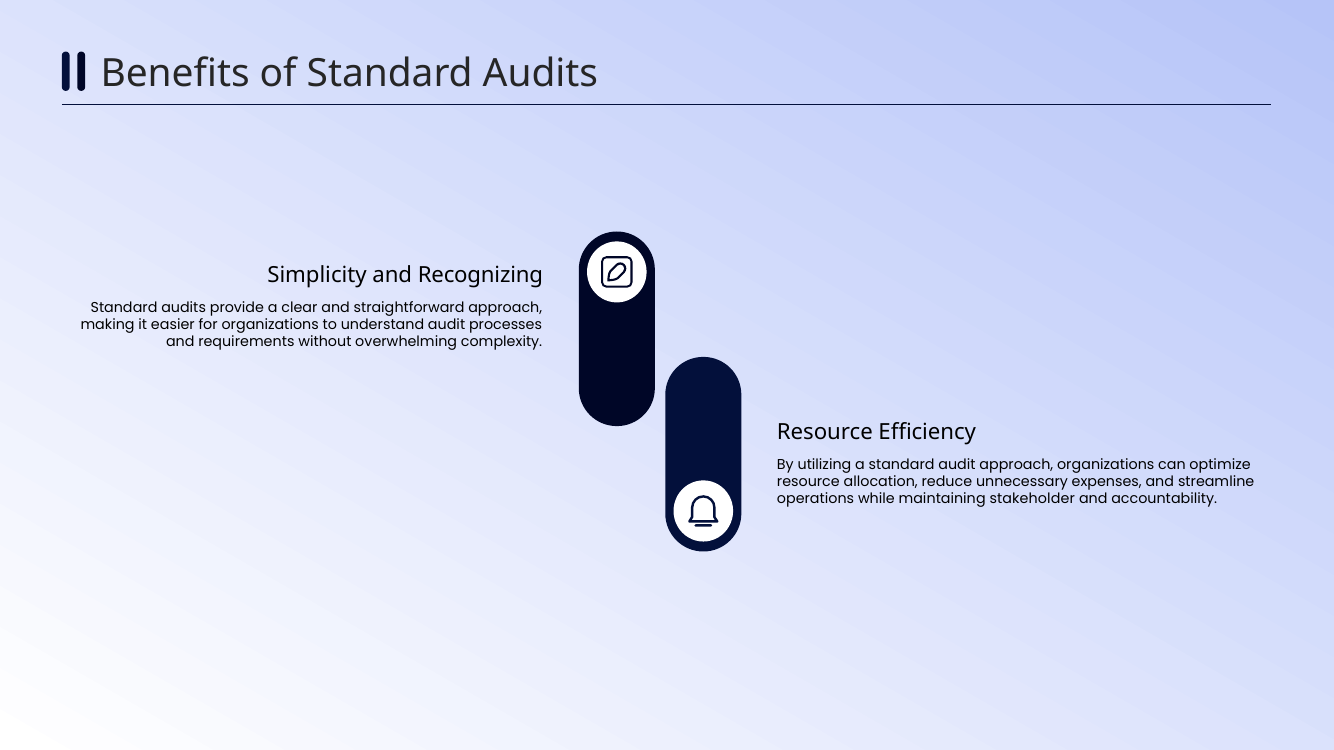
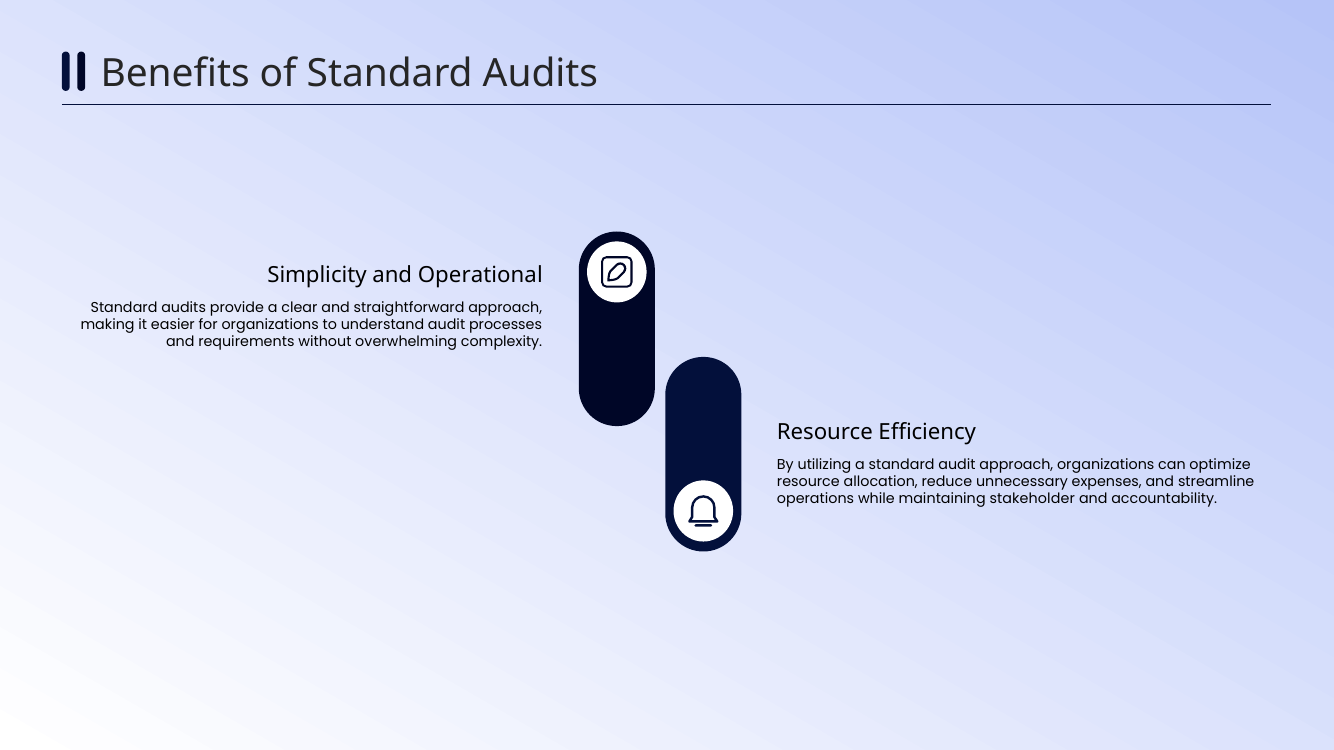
Recognizing: Recognizing -> Operational
